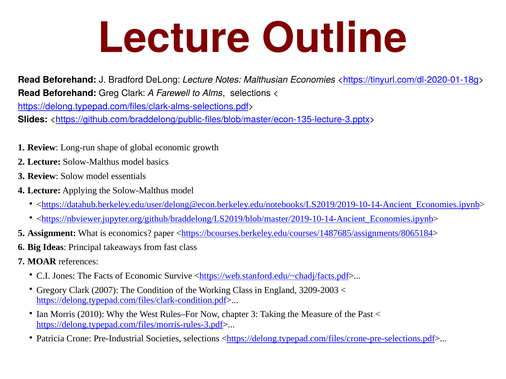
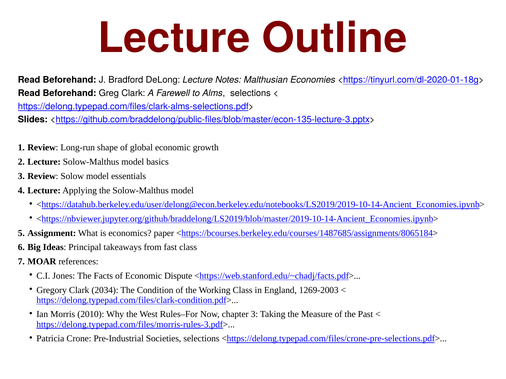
Survive: Survive -> Dispute
2007: 2007 -> 2034
3209-2003: 3209-2003 -> 1269-2003
